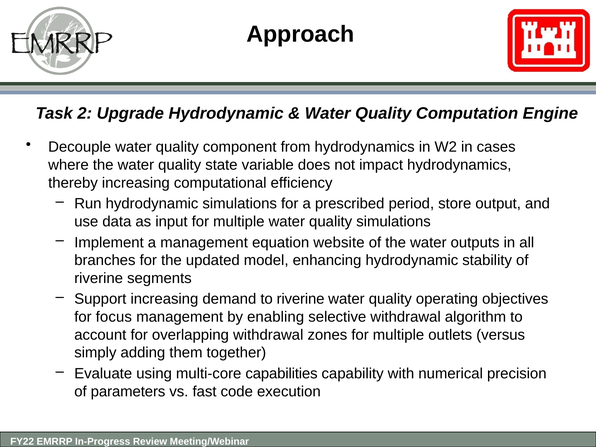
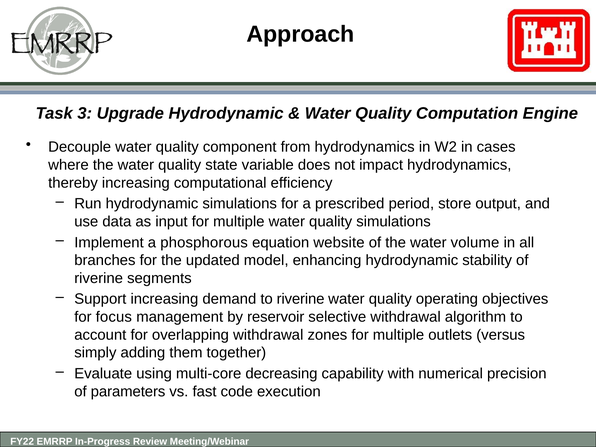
2: 2 -> 3
a management: management -> phosphorous
outputs: outputs -> volume
enabling: enabling -> reservoir
capabilities: capabilities -> decreasing
